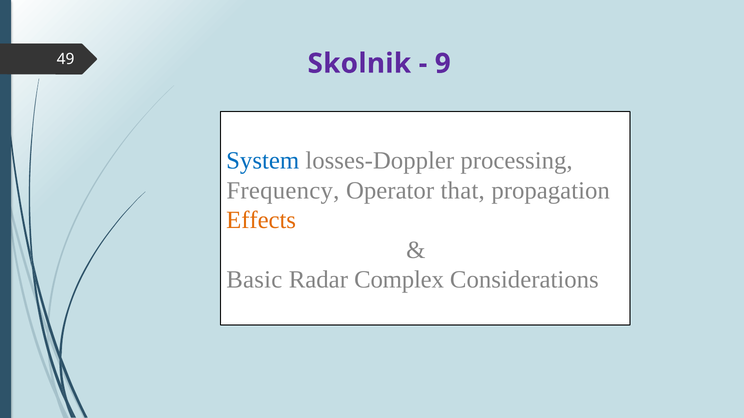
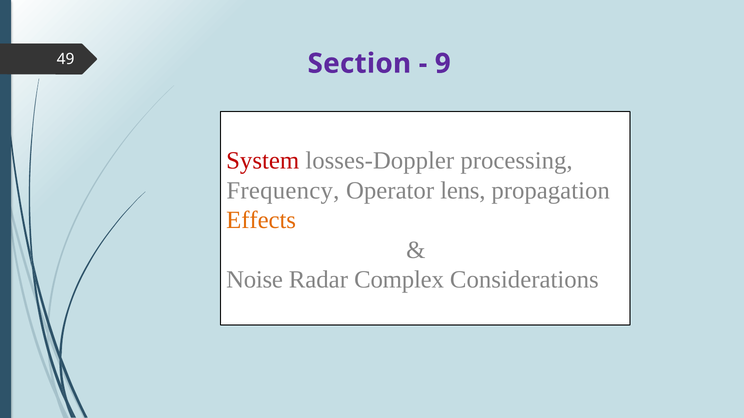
Skolnik: Skolnik -> Section
System colour: blue -> red
that: that -> lens
Basic: Basic -> Noise
